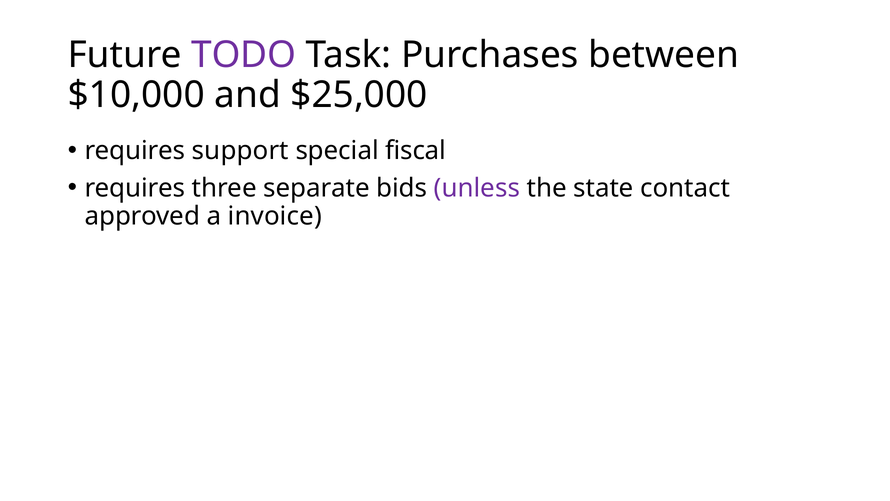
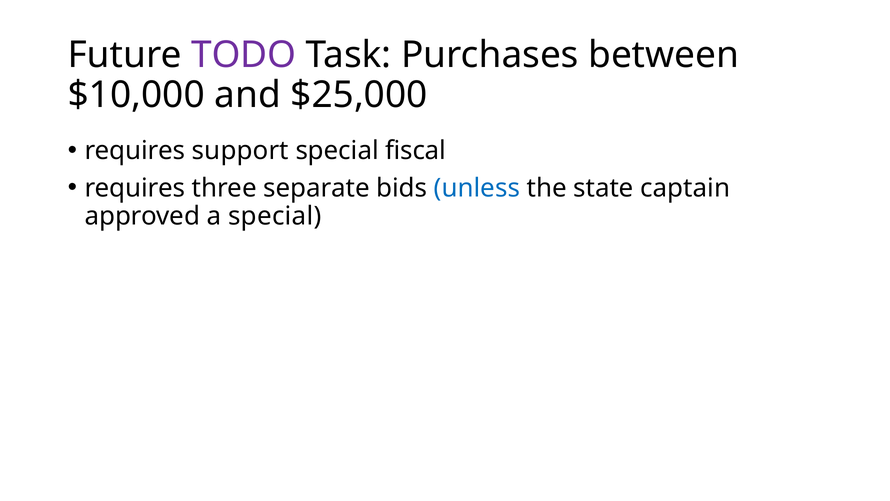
unless colour: purple -> blue
contact: contact -> captain
a invoice: invoice -> special
